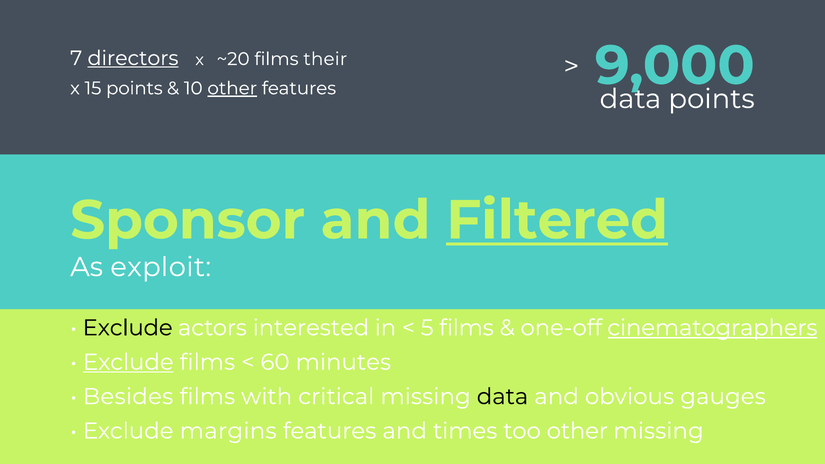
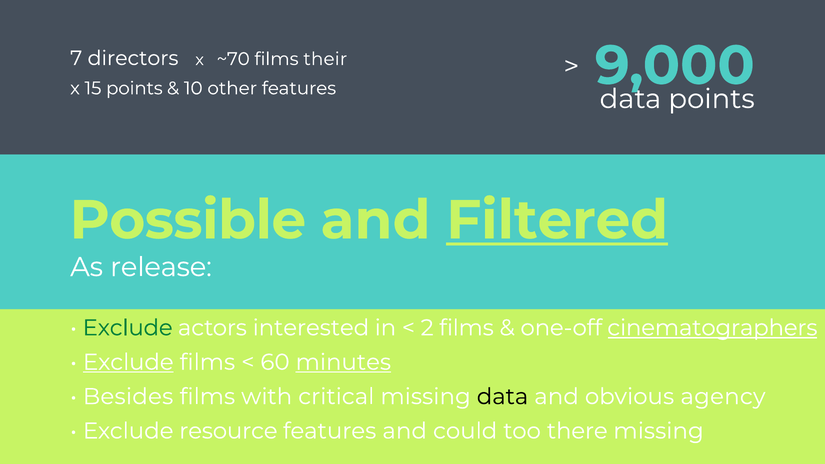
directors underline: present -> none
~20: ~20 -> ~70
other at (232, 88) underline: present -> none
Sponsor: Sponsor -> Possible
exploit: exploit -> release
Exclude at (128, 328) colour: black -> green
5: 5 -> 2
minutes underline: none -> present
gauges: gauges -> agency
margins: margins -> resource
times: times -> could
too other: other -> there
